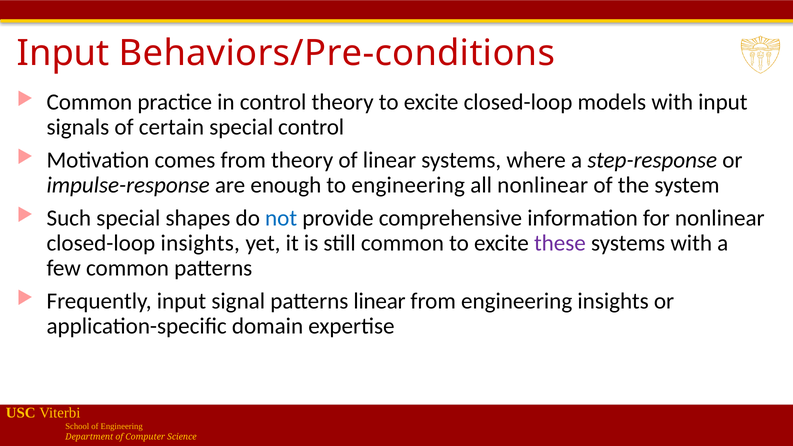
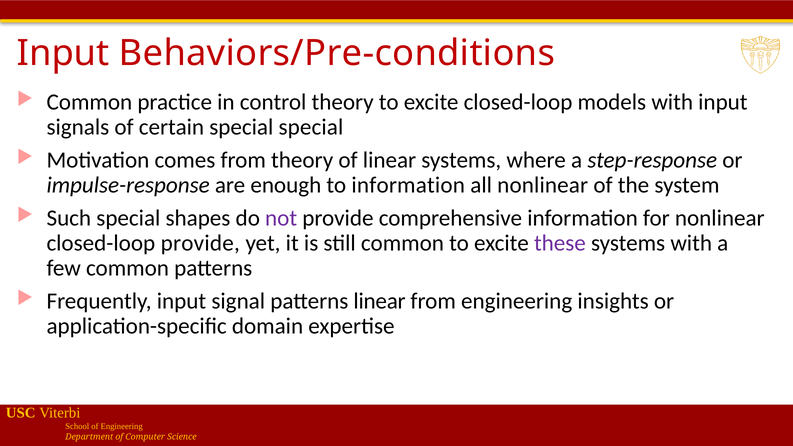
special control: control -> special
to engineering: engineering -> information
not colour: blue -> purple
closed-loop insights: insights -> provide
